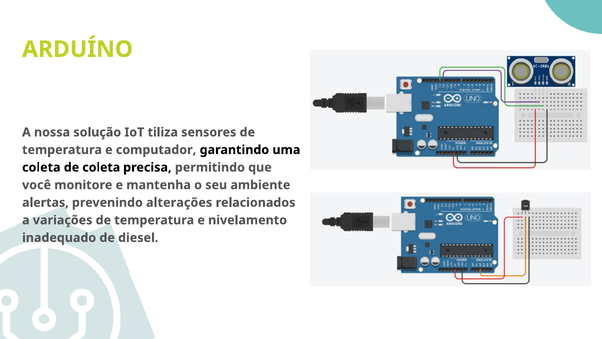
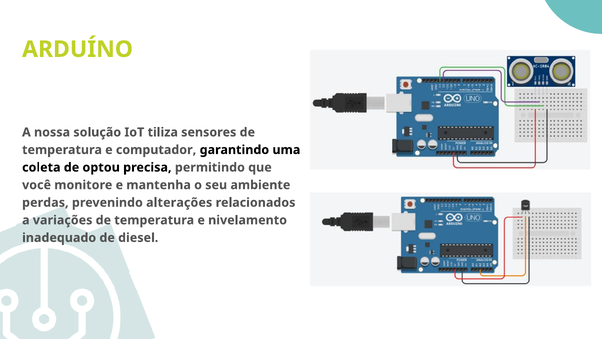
de coleta: coleta -> optou
alertas: alertas -> perdas
